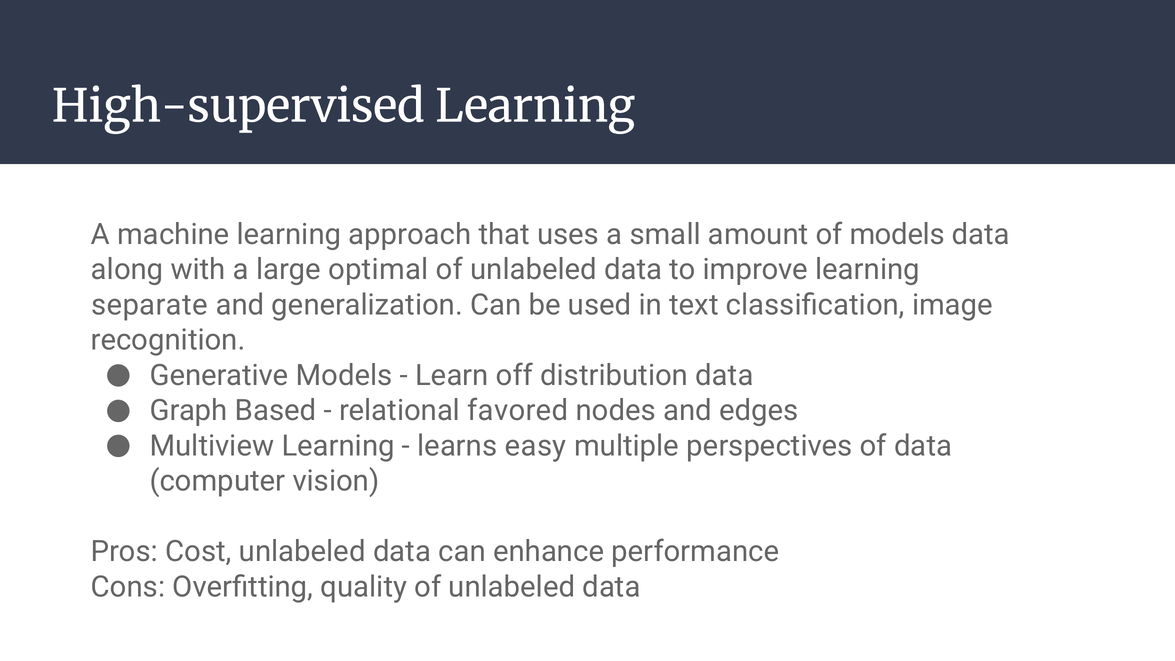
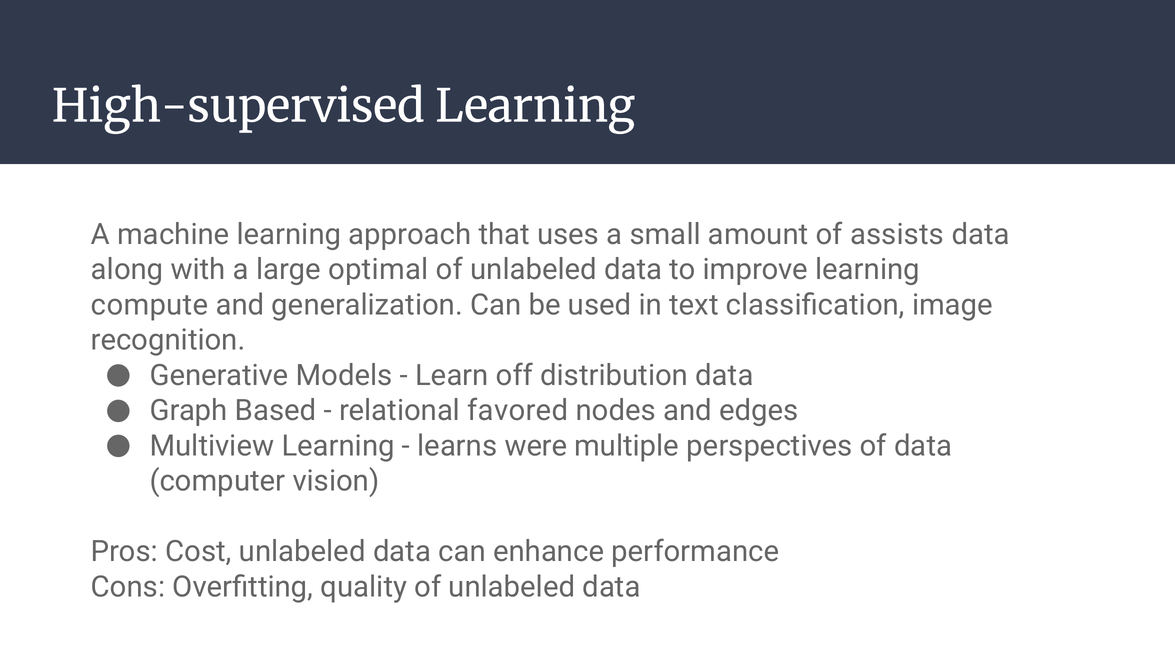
of models: models -> assists
separate: separate -> compute
easy: easy -> were
